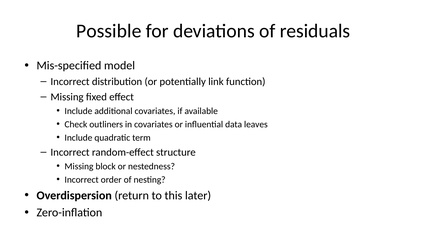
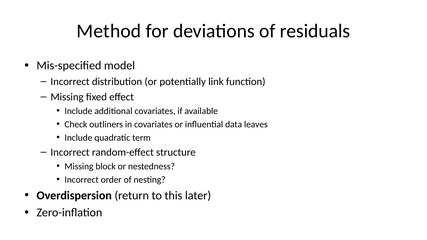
Possible: Possible -> Method
